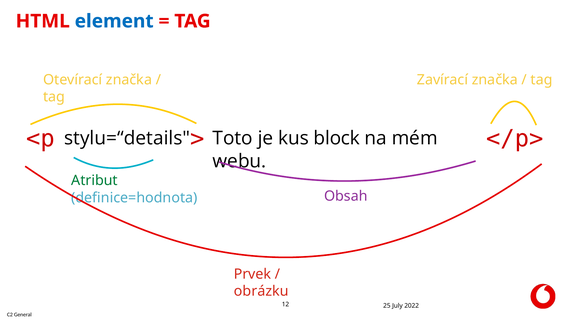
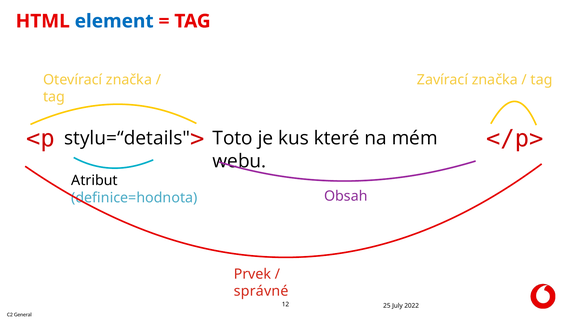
block: block -> které
Atribut colour: green -> black
obrázku: obrázku -> správné
